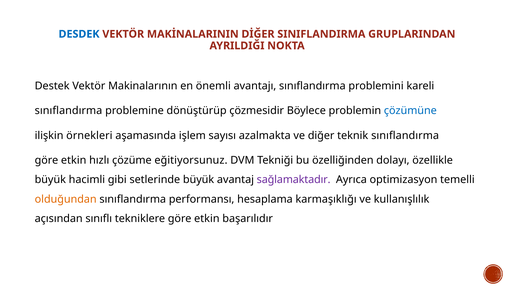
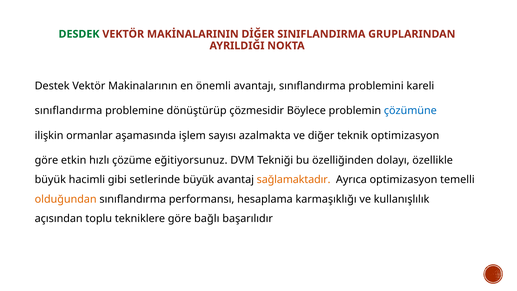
DESDEK colour: blue -> green
örnekleri: örnekleri -> ormanlar
teknik sınıflandırma: sınıflandırma -> optimizasyon
sağlamaktadır colour: purple -> orange
sınıflı: sınıflı -> toplu
tekniklere göre etkin: etkin -> bağlı
